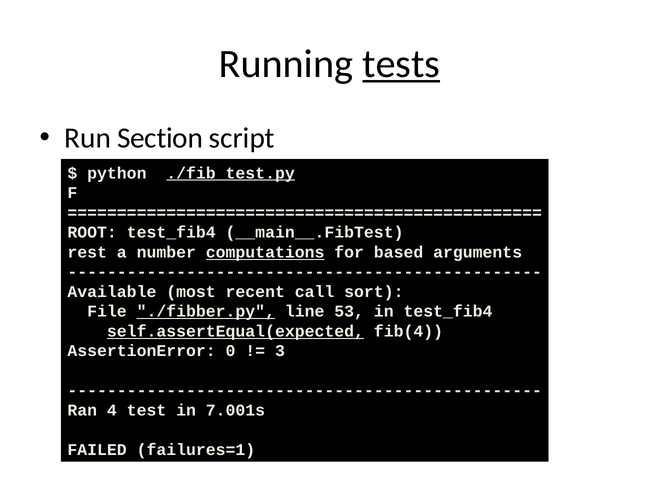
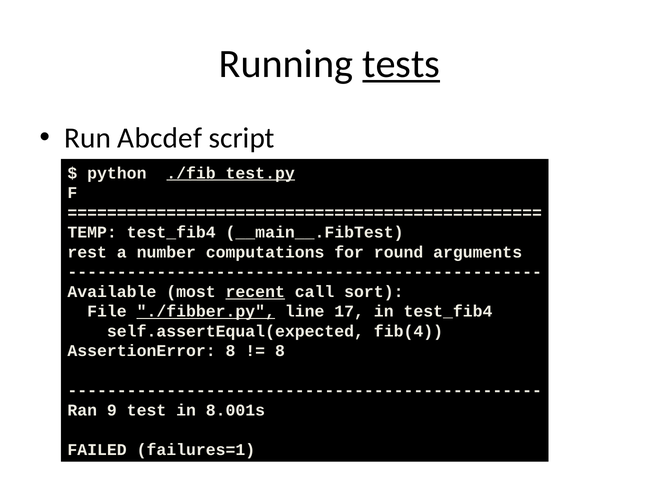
Section: Section -> Abcdef
ROOT: ROOT -> TEMP
computations underline: present -> none
based: based -> round
recent underline: none -> present
53: 53 -> 17
self.assertEqual(expected underline: present -> none
AssertionError 0: 0 -> 8
3 at (280, 351): 3 -> 8
4: 4 -> 9
7.001s: 7.001s -> 8.001s
